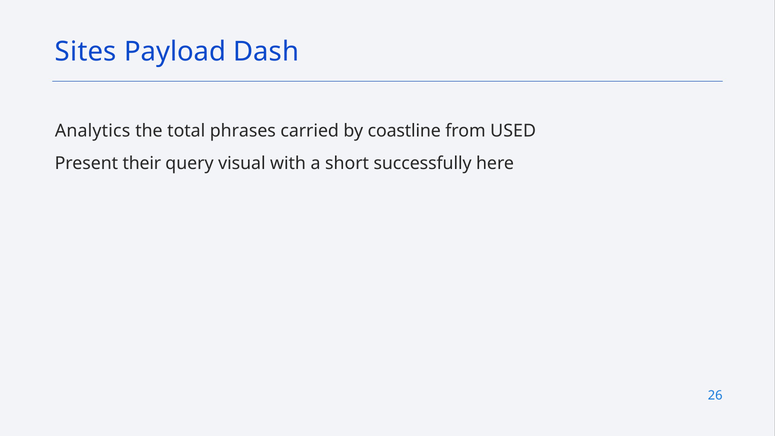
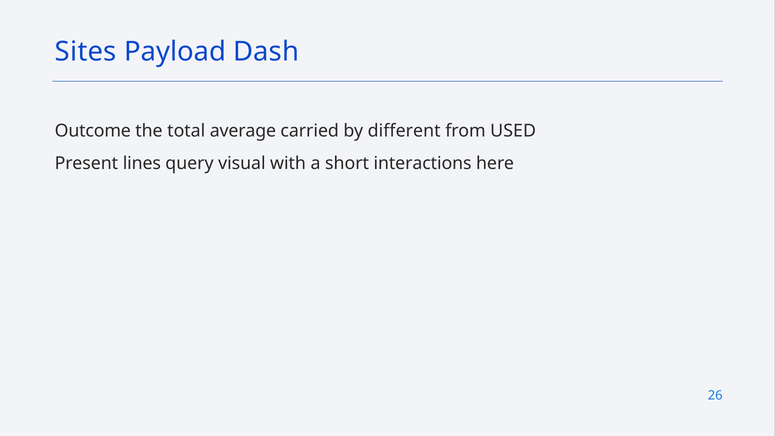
Analytics: Analytics -> Outcome
phrases: phrases -> average
coastline: coastline -> different
their: their -> lines
successfully: successfully -> interactions
